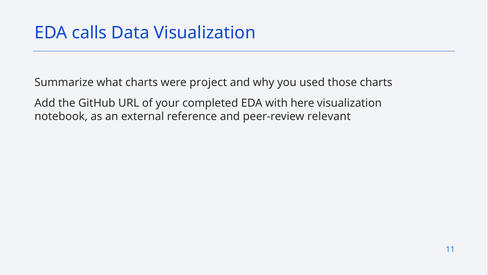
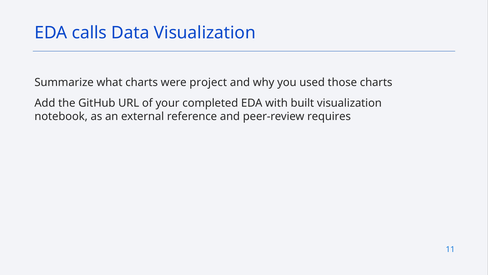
here: here -> built
relevant: relevant -> requires
